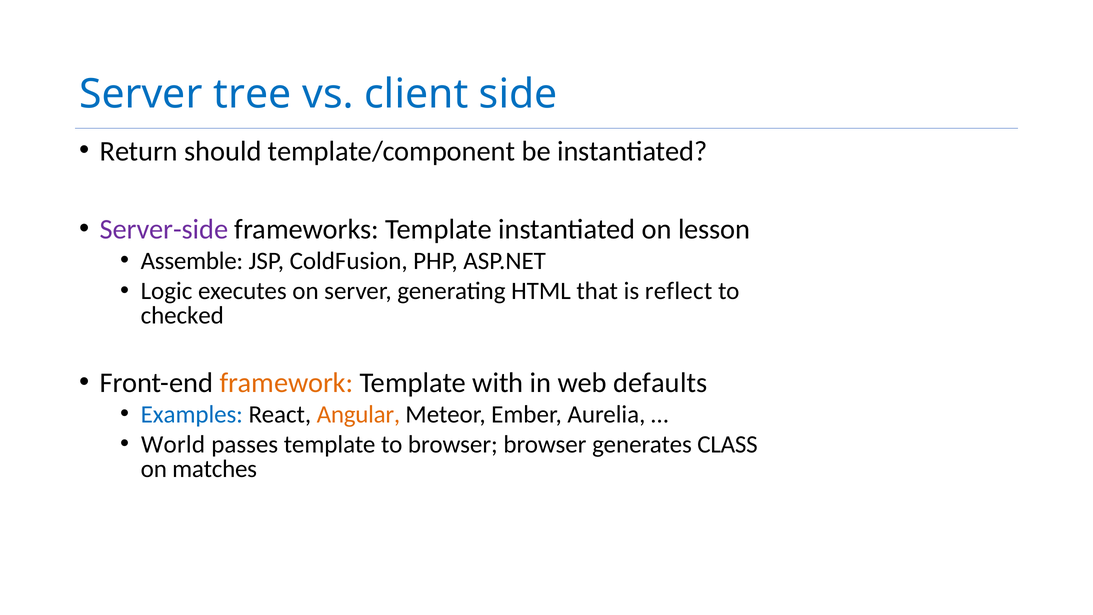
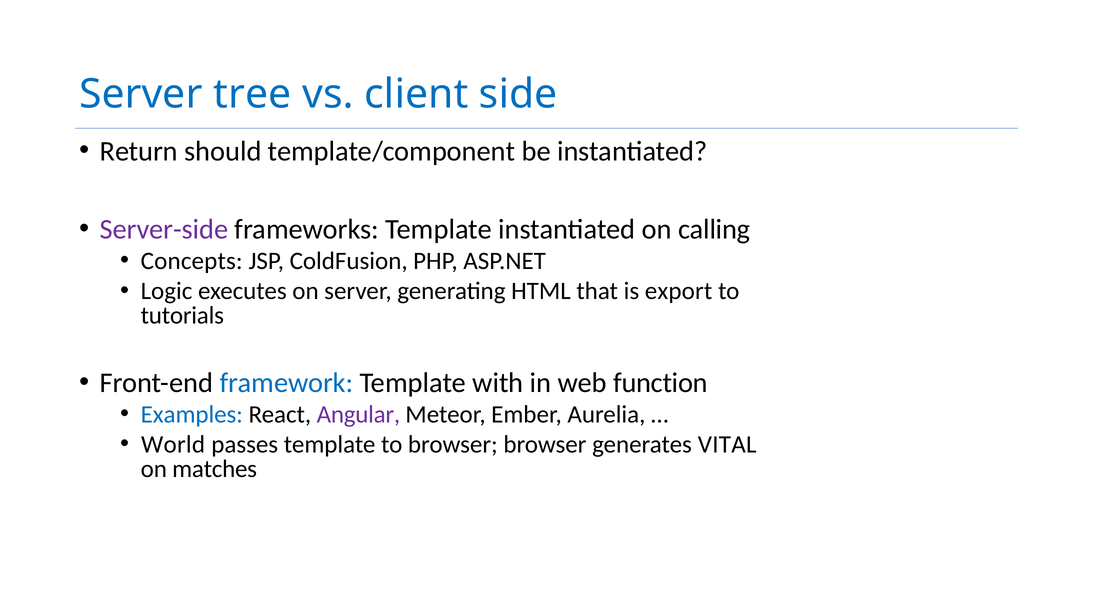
lesson: lesson -> calling
Assemble: Assemble -> Concepts
reflect: reflect -> export
checked: checked -> tutorials
framework colour: orange -> blue
defaults: defaults -> function
Angular colour: orange -> purple
CLASS: CLASS -> VITAL
